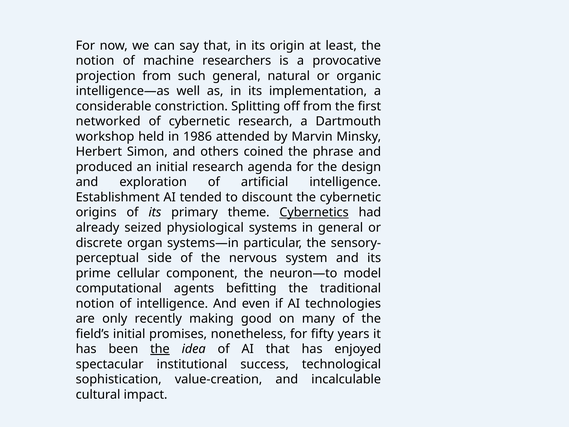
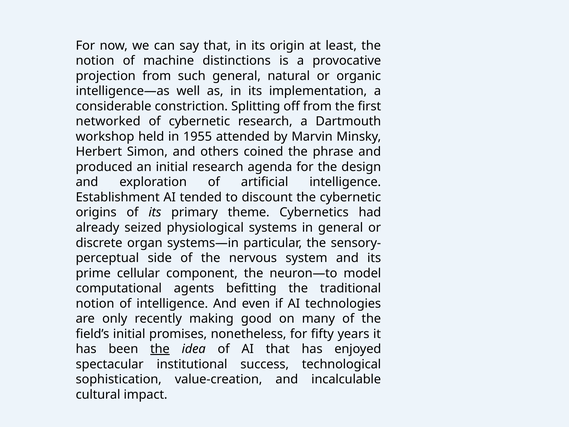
researchers: researchers -> distinctions
1986: 1986 -> 1955
Cybernetics underline: present -> none
